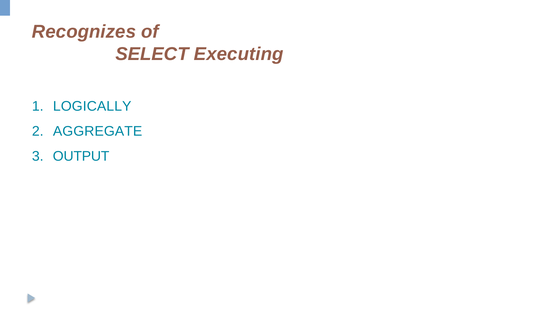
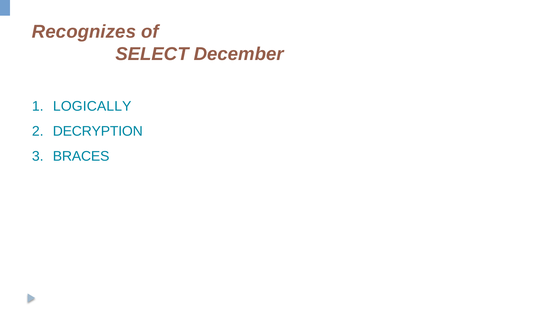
Executing: Executing -> December
AGGREGATE: AGGREGATE -> DECRYPTION
OUTPUT: OUTPUT -> BRACES
